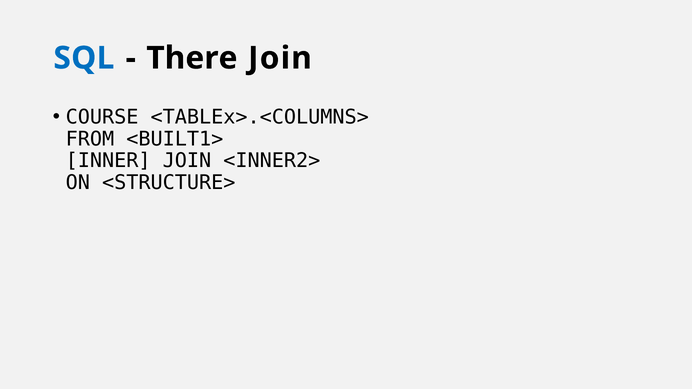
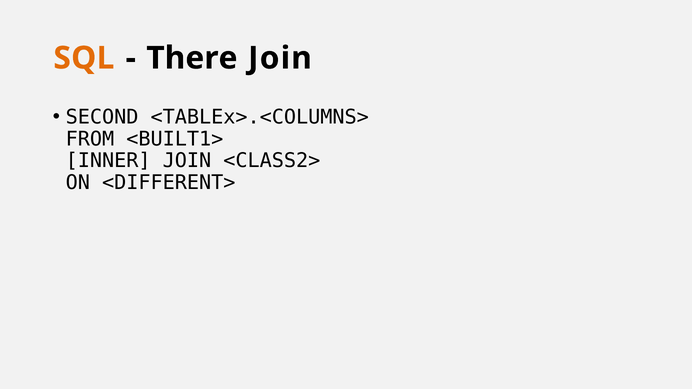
SQL colour: blue -> orange
COURSE: COURSE -> SECOND
<INNER2>: <INNER2> -> <CLASS2>
<STRUCTURE>: <STRUCTURE> -> <DIFFERENT>
